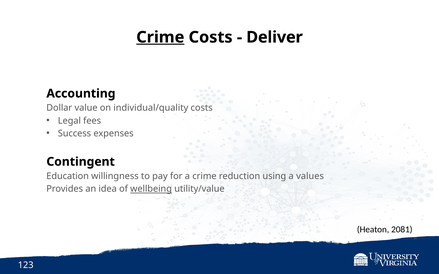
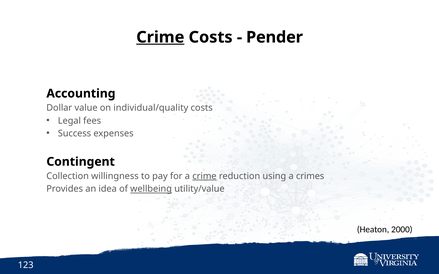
Deliver: Deliver -> Pender
Education: Education -> Collection
crime at (204, 176) underline: none -> present
values: values -> crimes
2081: 2081 -> 2000
